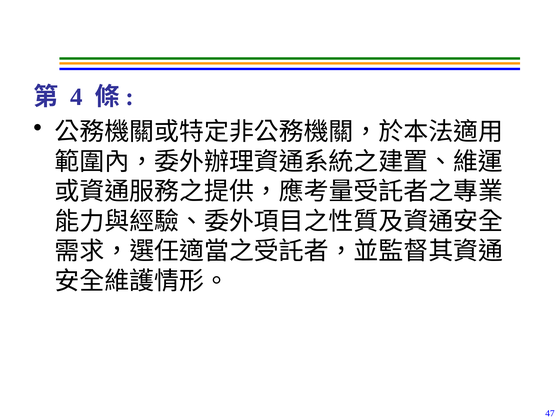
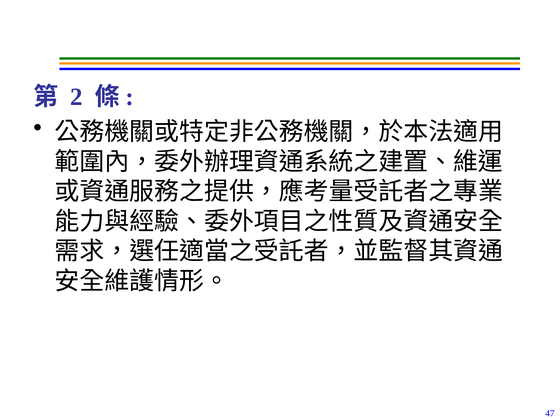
4: 4 -> 2
